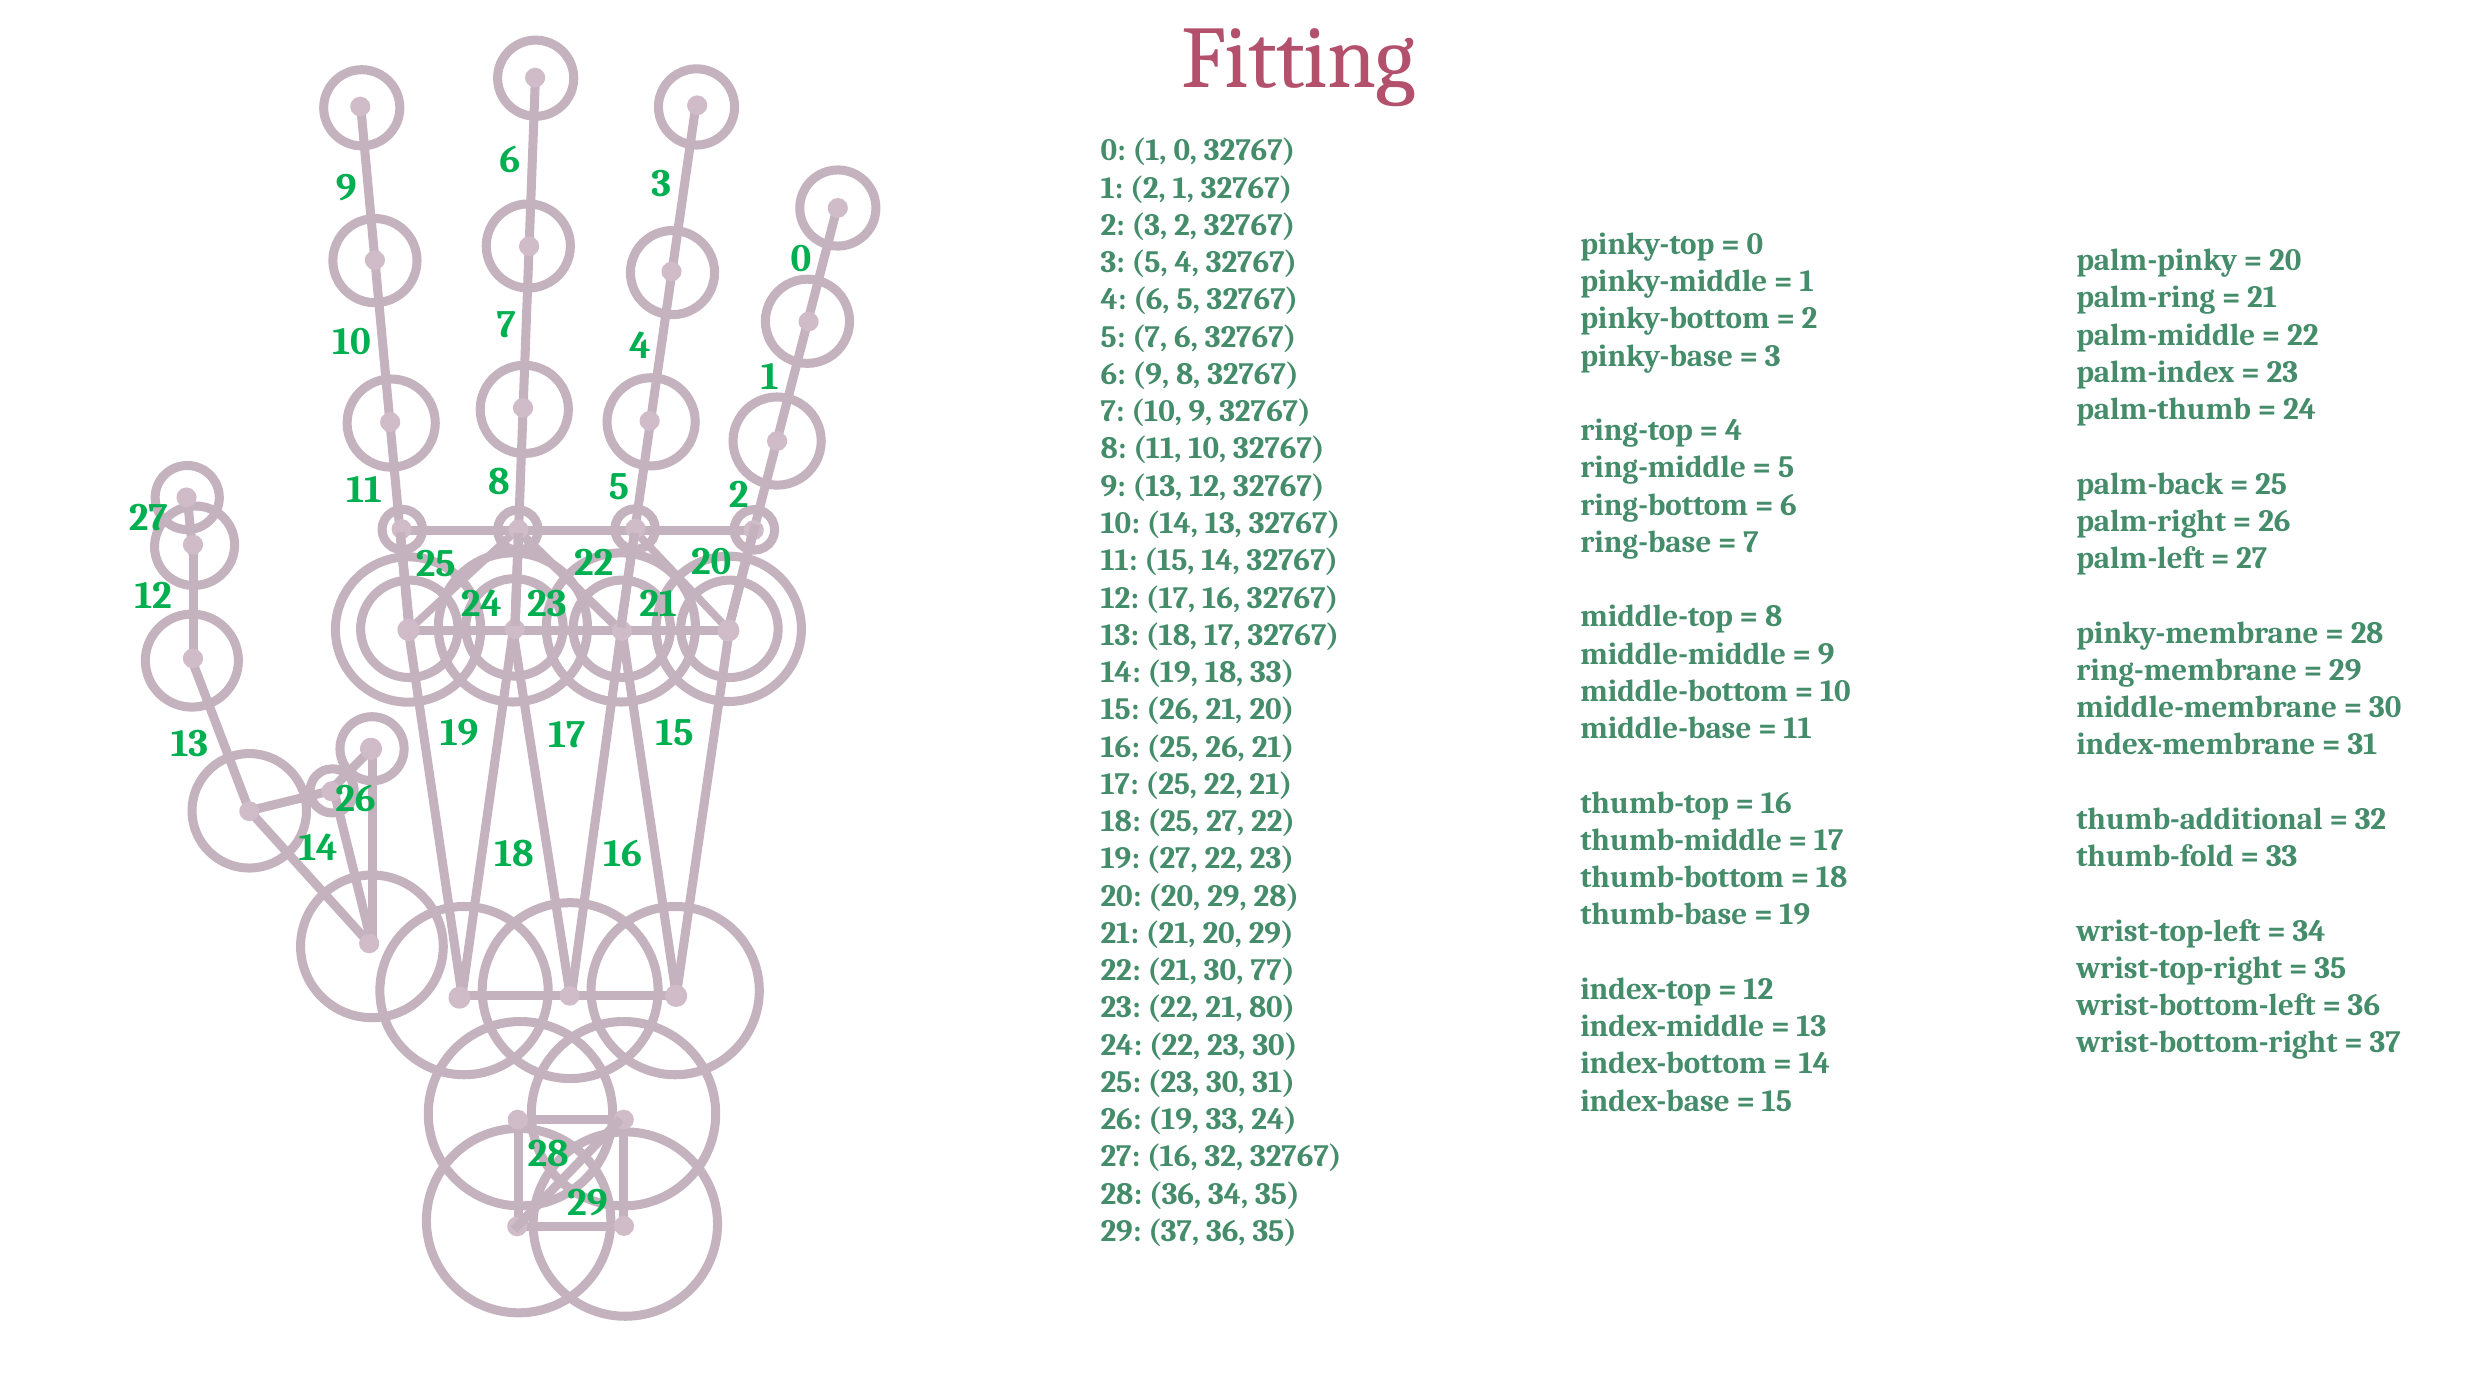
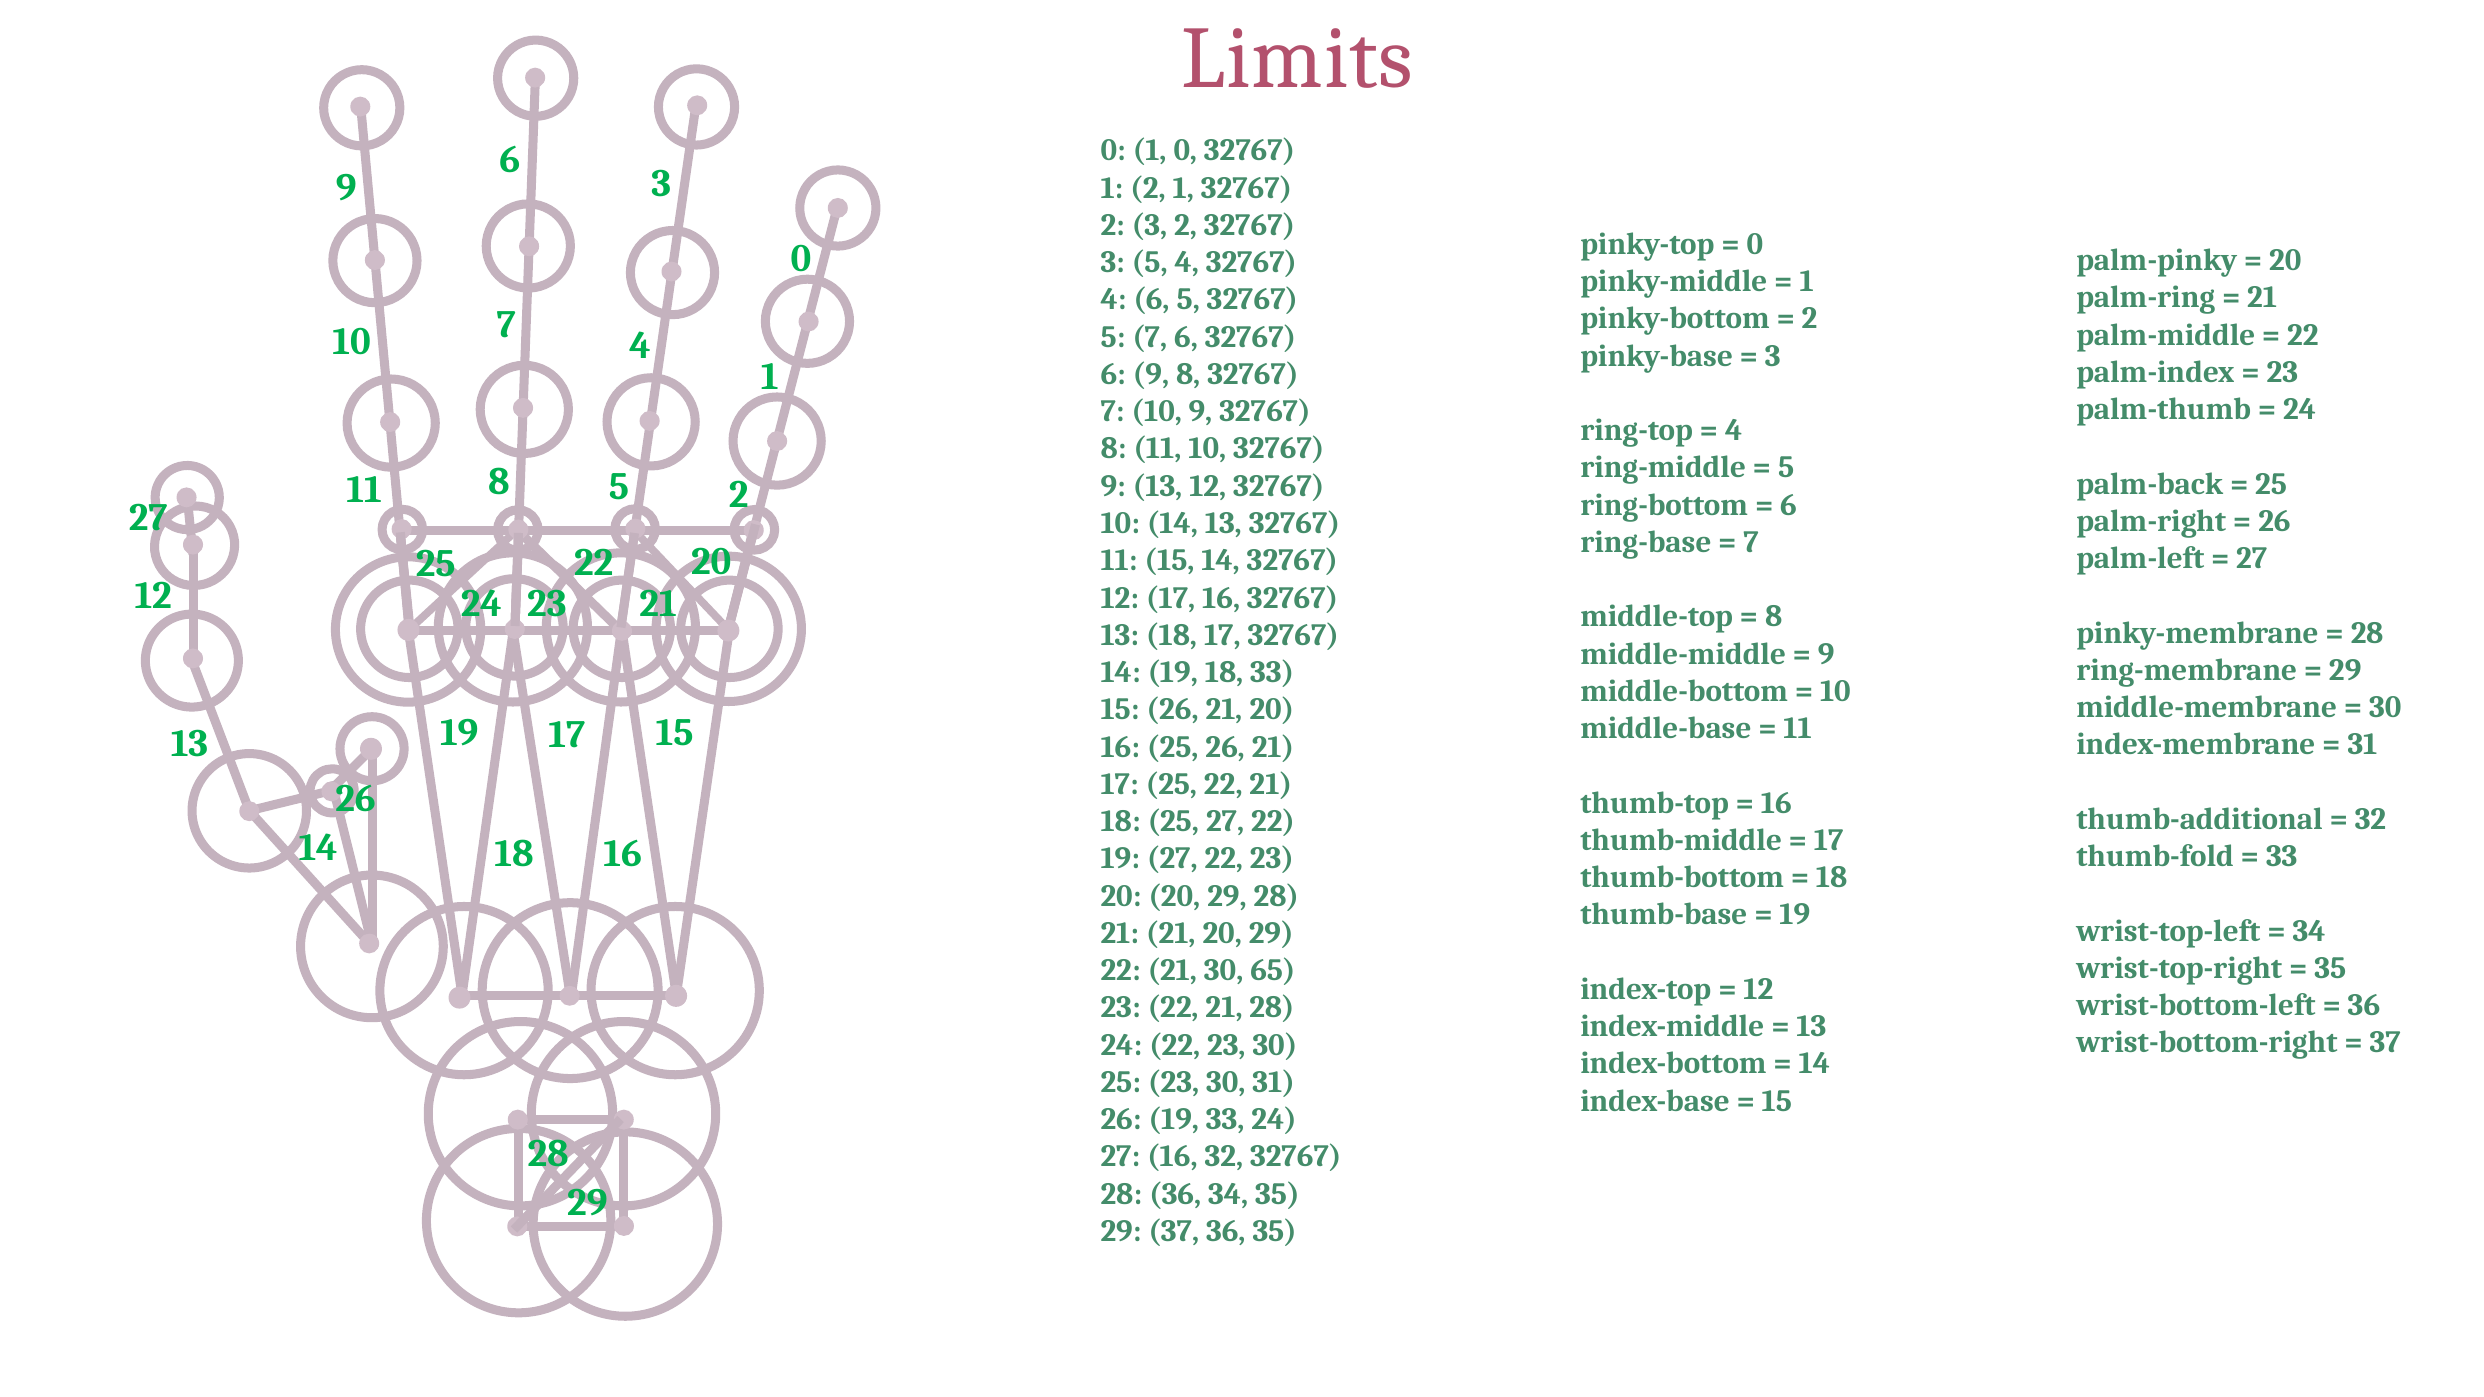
Fitting: Fitting -> Limits
77: 77 -> 65
21 80: 80 -> 28
